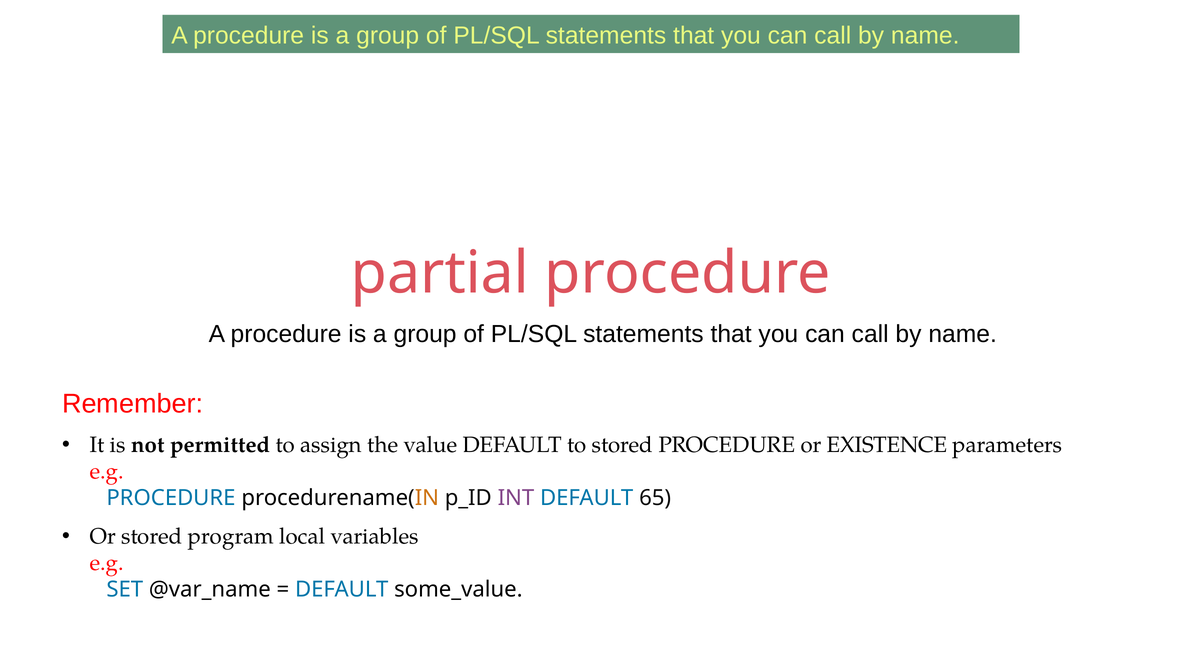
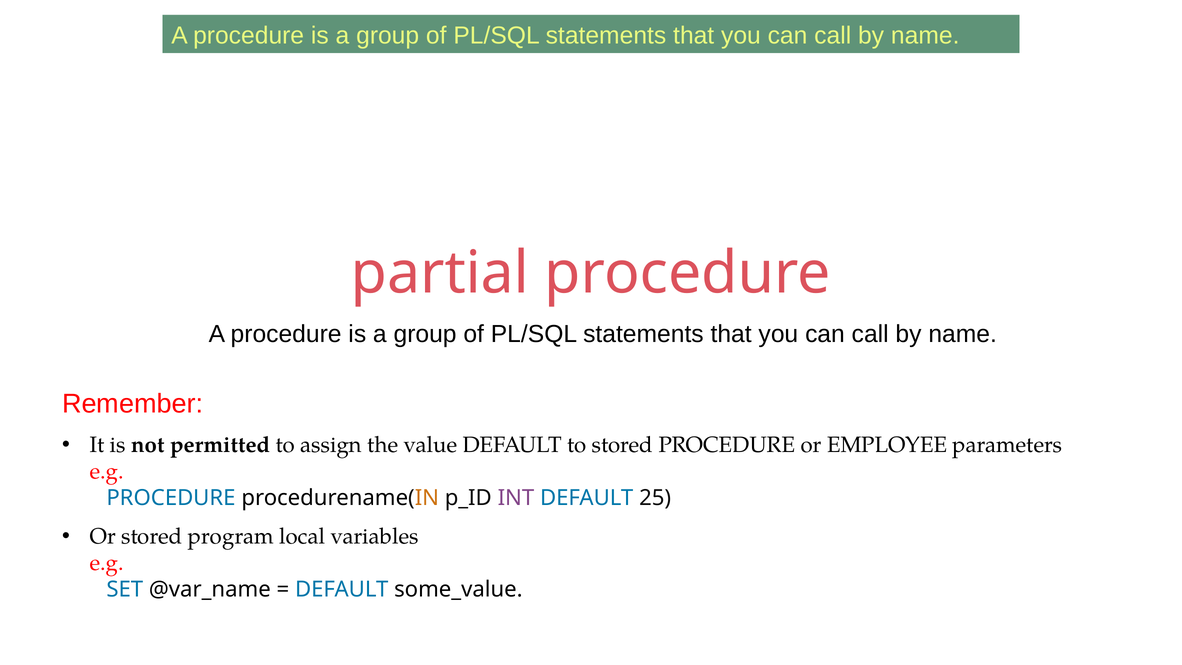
EXISTENCE: EXISTENCE -> EMPLOYEE
65: 65 -> 25
